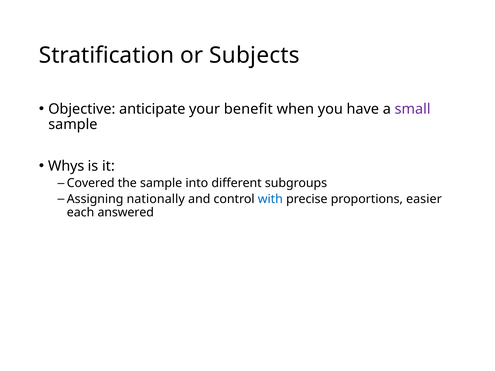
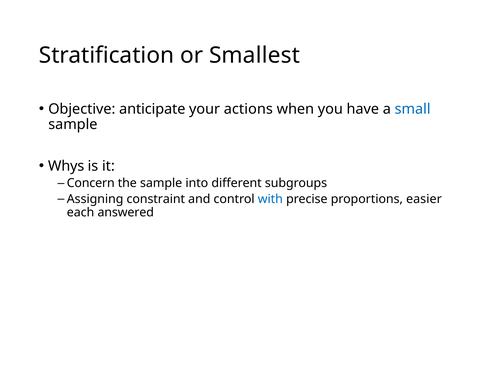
Subjects: Subjects -> Smallest
benefit: benefit -> actions
small colour: purple -> blue
Covered: Covered -> Concern
nationally: nationally -> constraint
